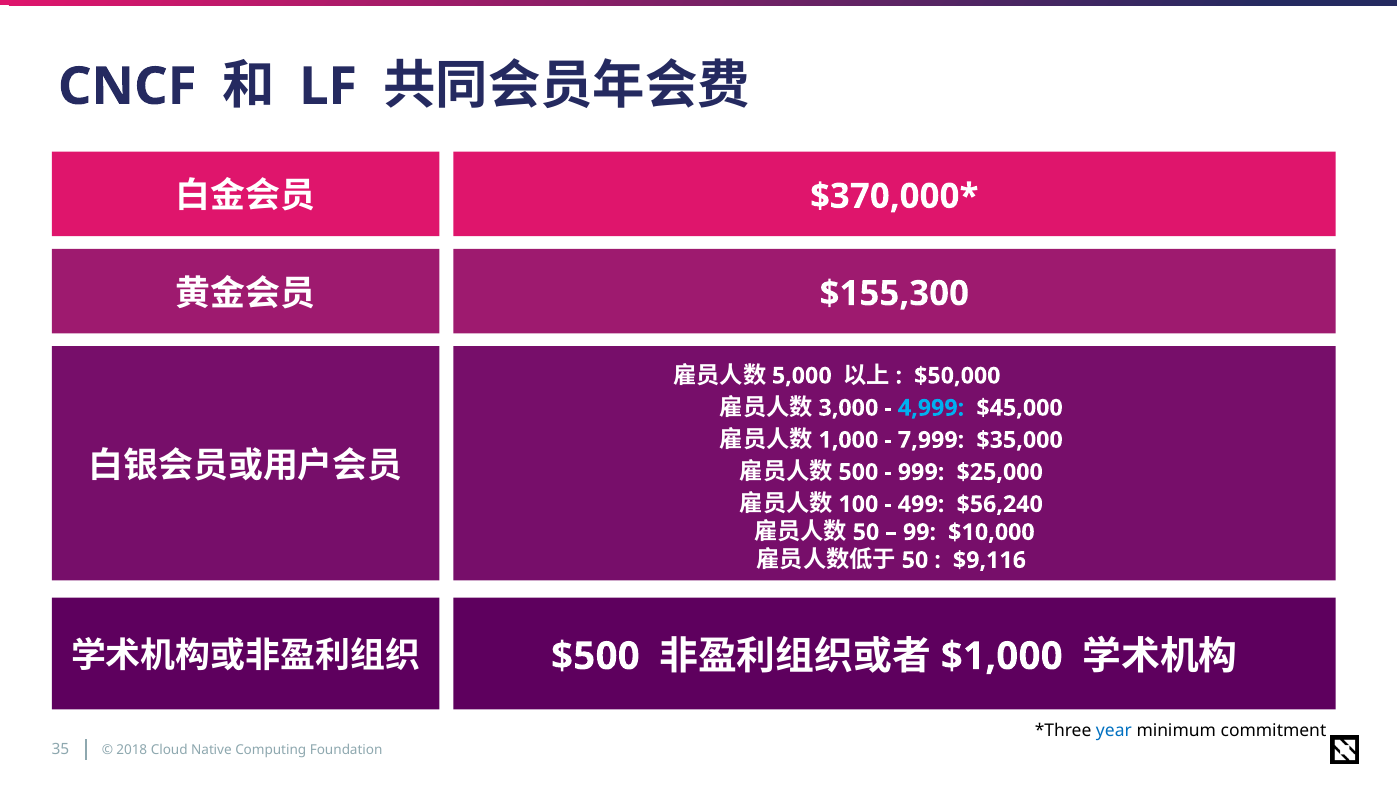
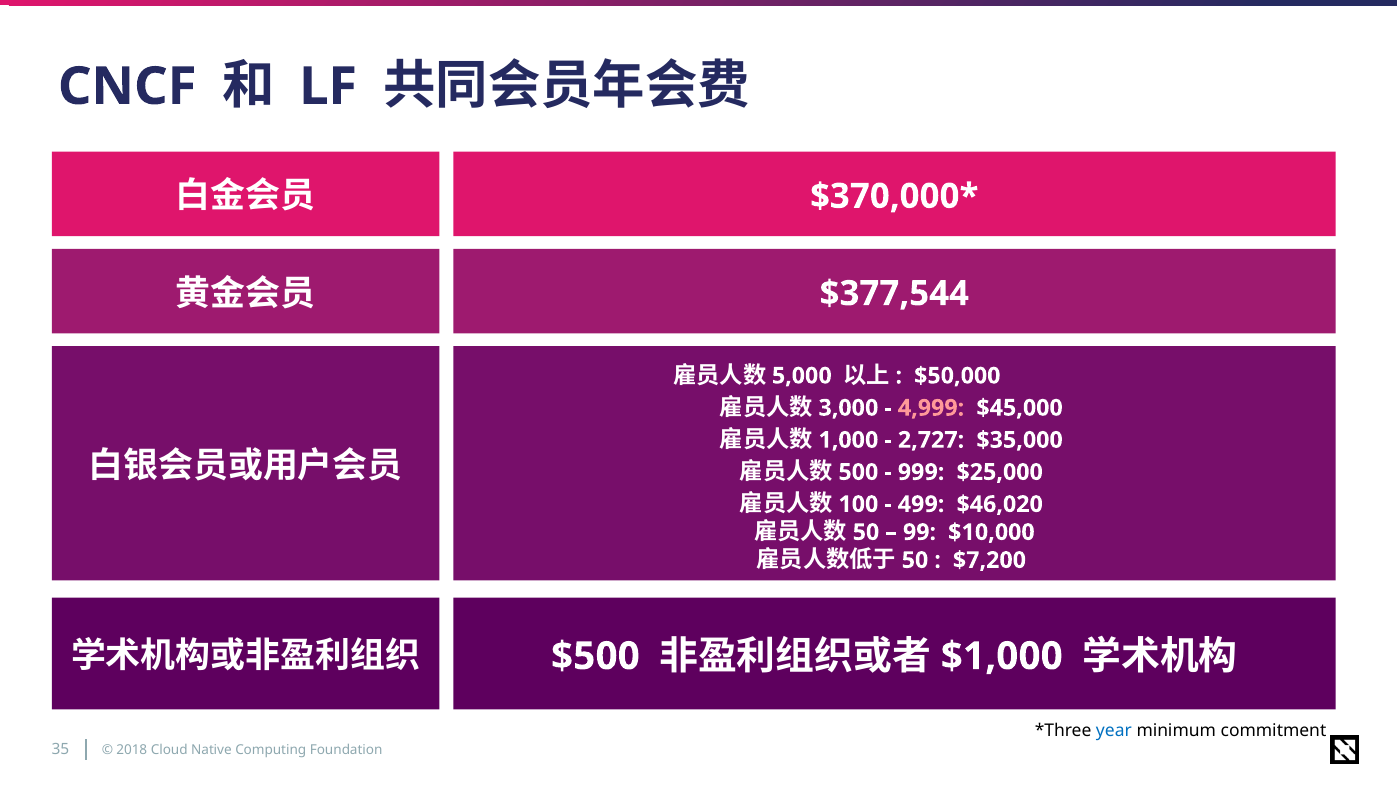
$155,300: $155,300 -> $377,544
4,999 colour: light blue -> pink
7,999: 7,999 -> 2,727
$56,240: $56,240 -> $46,020
$9,116: $9,116 -> $7,200
